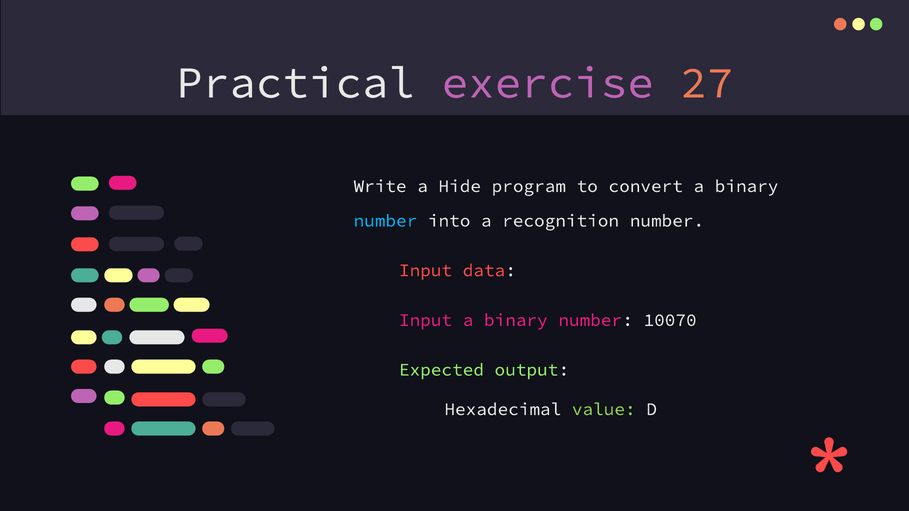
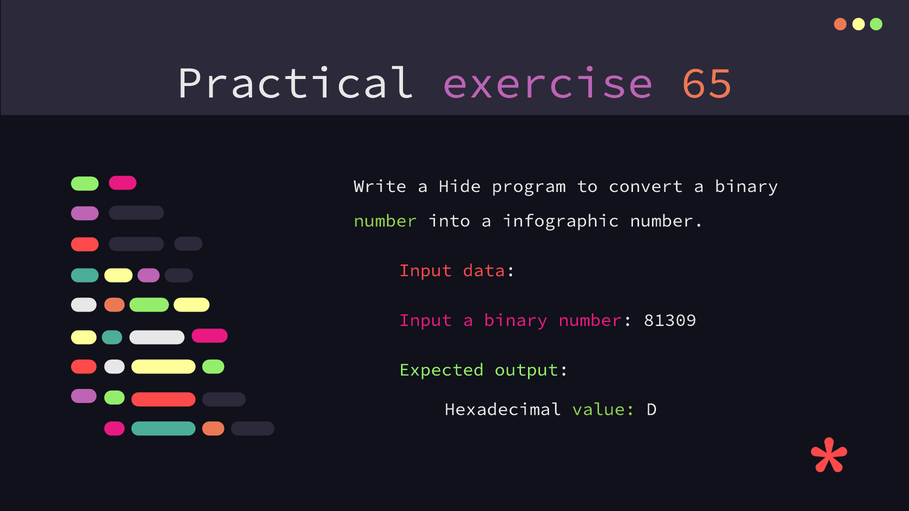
27: 27 -> 65
number at (385, 221) colour: light blue -> light green
recognition: recognition -> infographic
10070: 10070 -> 81309
